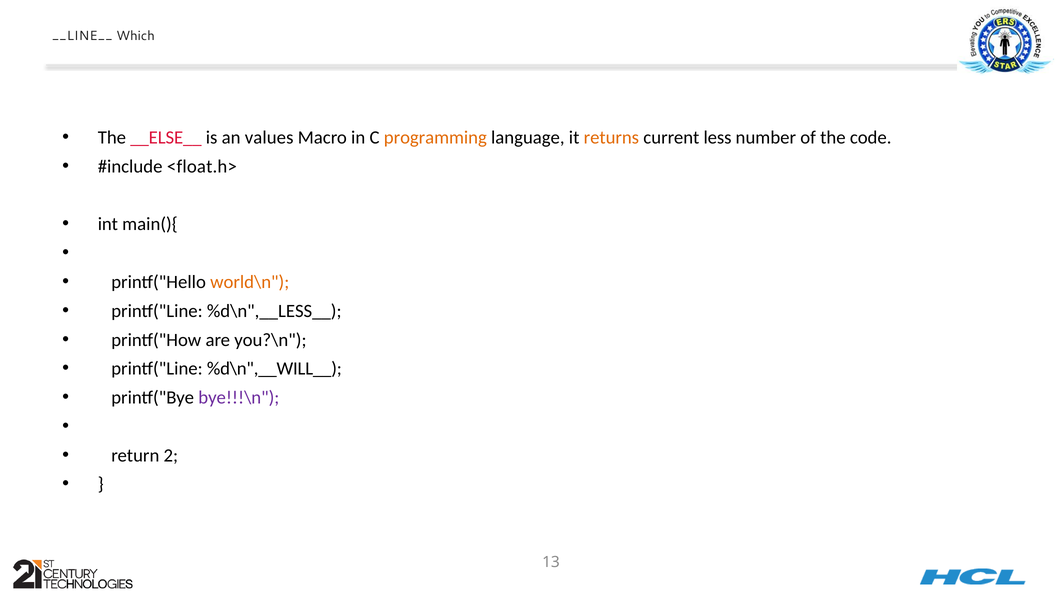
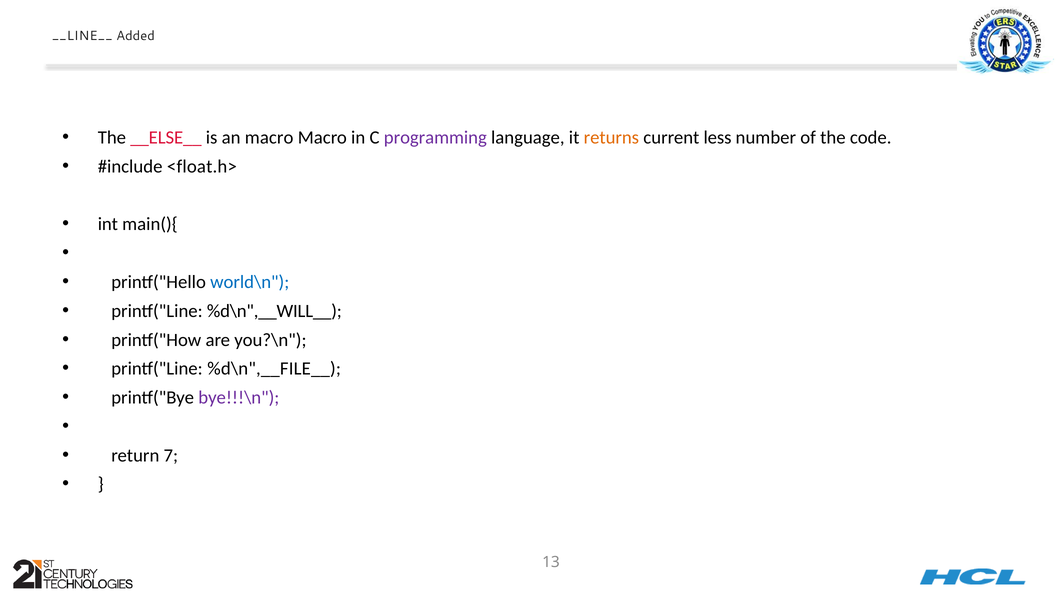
Which: Which -> Added
an values: values -> macro
programming colour: orange -> purple
world\n colour: orange -> blue
%d\n",__LESS__: %d\n",__LESS__ -> %d\n",__WILL__
%d\n",__WILL__: %d\n",__WILL__ -> %d\n",__FILE__
2: 2 -> 7
